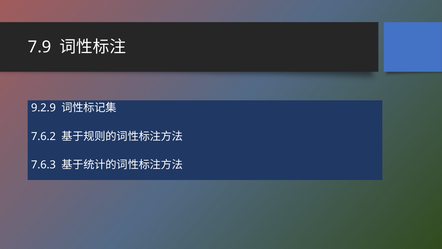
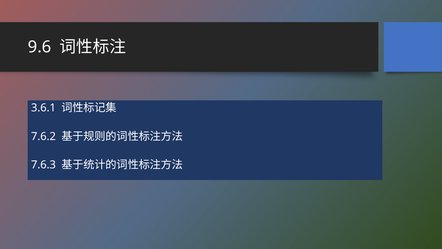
7.9: 7.9 -> 9.6
9.2.9: 9.2.9 -> 3.6.1
